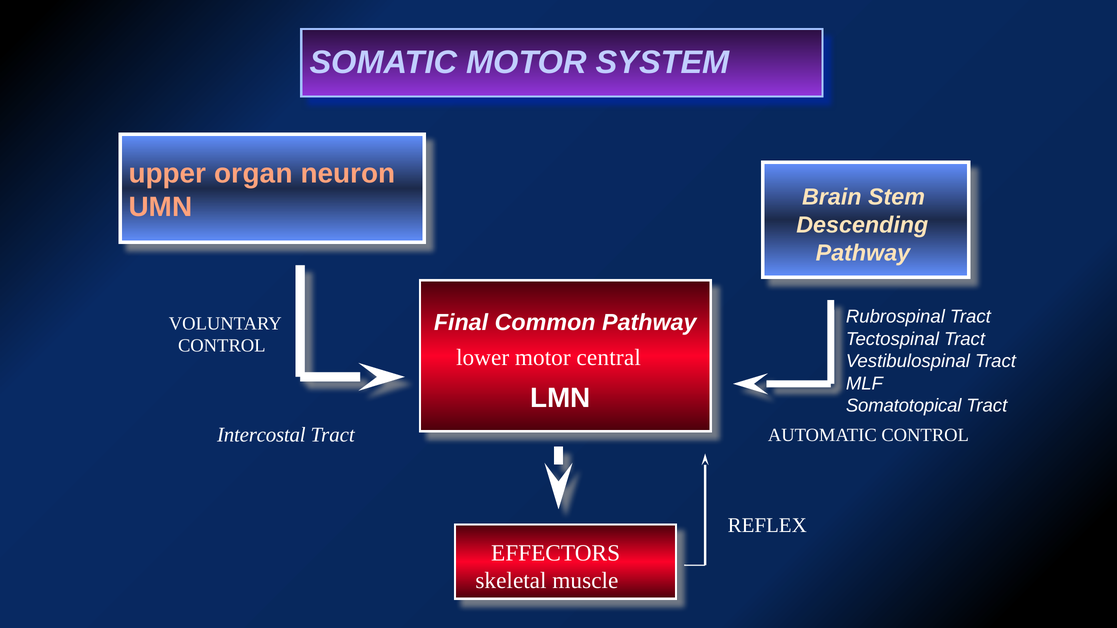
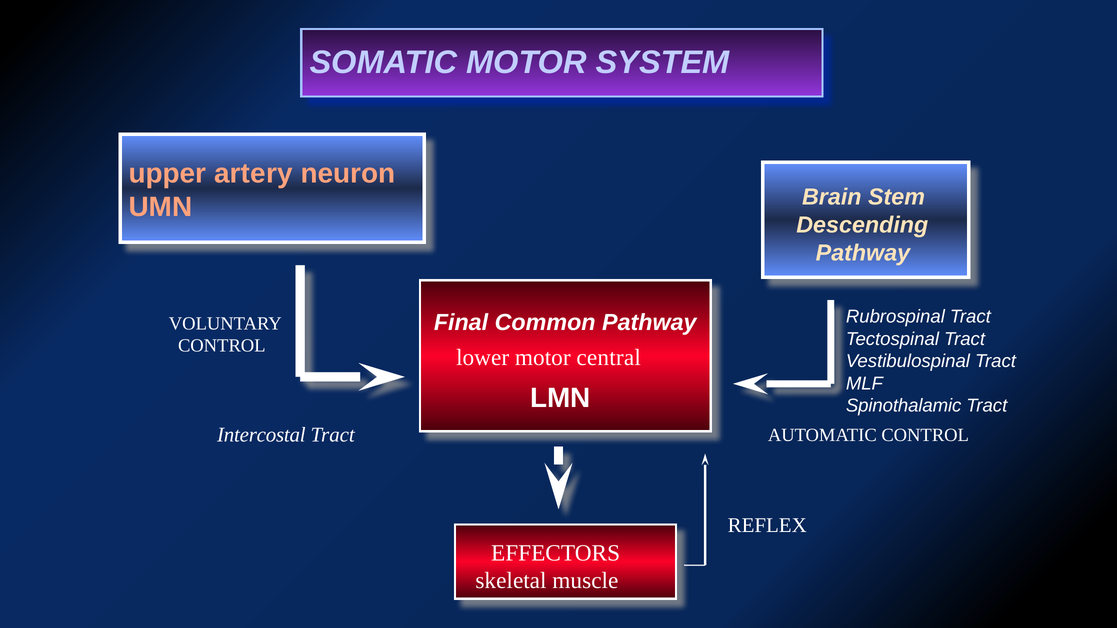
organ: organ -> artery
Somatotopical: Somatotopical -> Spinothalamic
